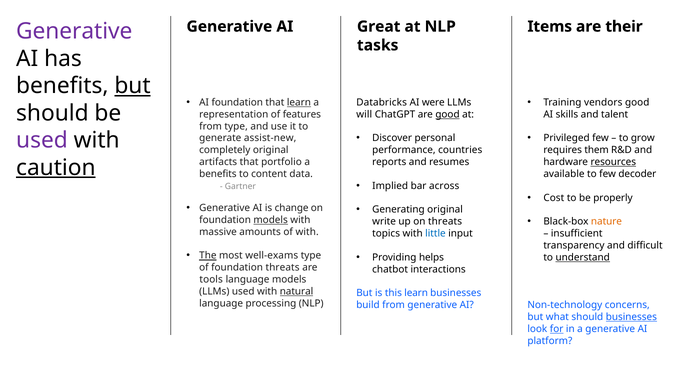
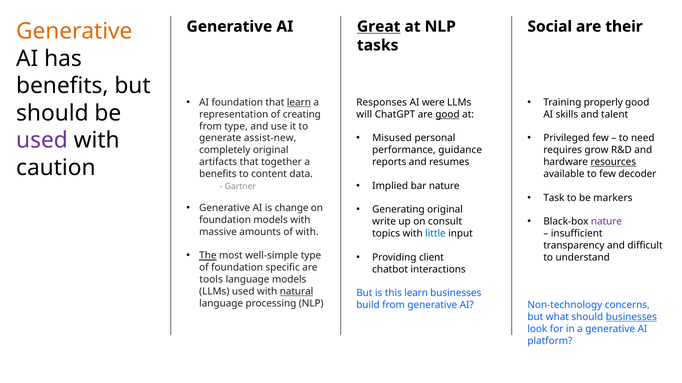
Great underline: none -> present
Items: Items -> Social
Generative at (74, 31) colour: purple -> orange
but at (132, 86) underline: present -> none
vendors: vendors -> properly
Databricks: Databricks -> Responses
features: features -> creating
Discover: Discover -> Misused
grow: grow -> need
countries: countries -> guidance
them: them -> grow
portfolio: portfolio -> together
caution underline: present -> none
bar across: across -> nature
Cost: Cost -> Task
properly: properly -> markers
nature at (606, 222) colour: orange -> purple
models at (271, 220) underline: present -> none
on threats: threats -> consult
well-exams: well-exams -> well-simple
helps: helps -> client
understand underline: present -> none
foundation threats: threats -> specific
for underline: present -> none
